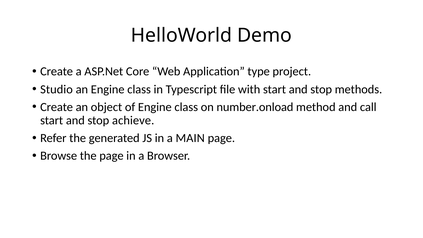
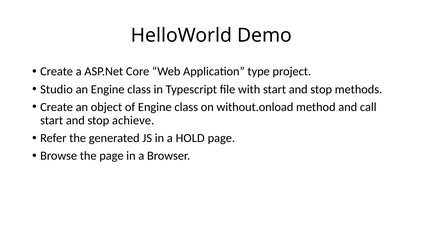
number.onload: number.onload -> without.onload
MAIN: MAIN -> HOLD
